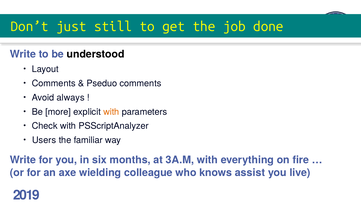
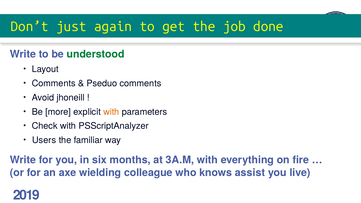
still: still -> again
understood colour: black -> green
always: always -> jhoneill
